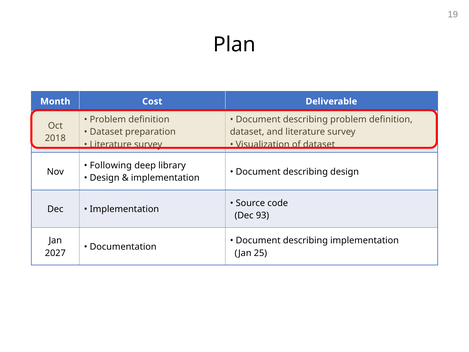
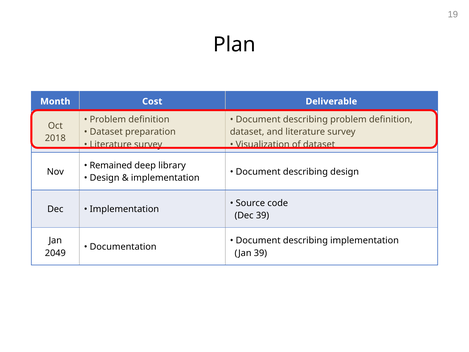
Following: Following -> Remained
Dec 93: 93 -> 39
2027: 2027 -> 2049
Jan 25: 25 -> 39
